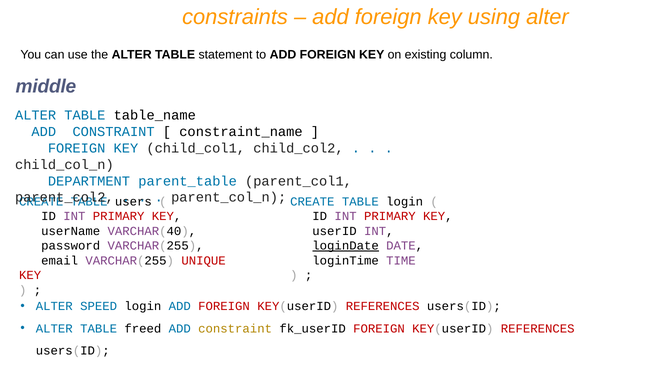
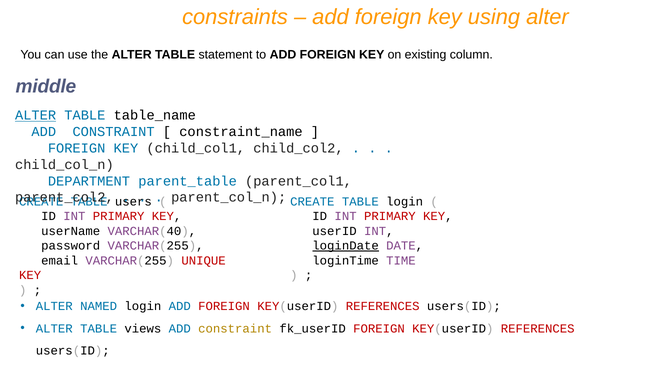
ALTER at (36, 115) underline: none -> present
SPEED: SPEED -> NAMED
freed: freed -> views
